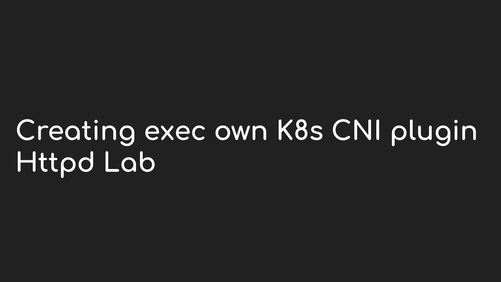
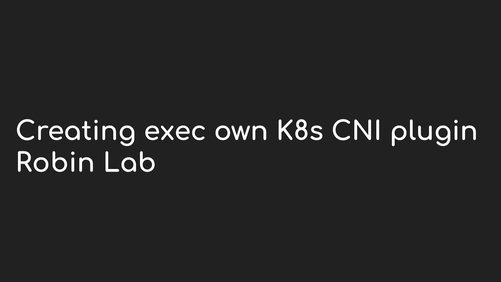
Httpd: Httpd -> Robin
